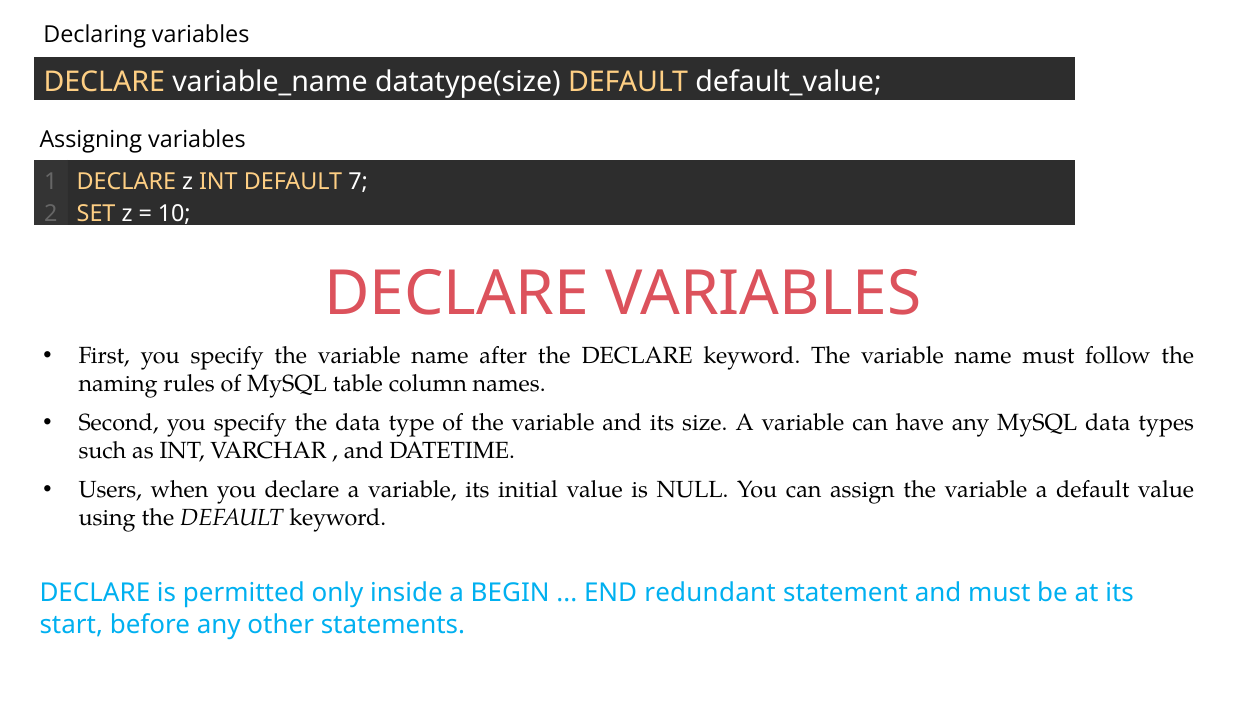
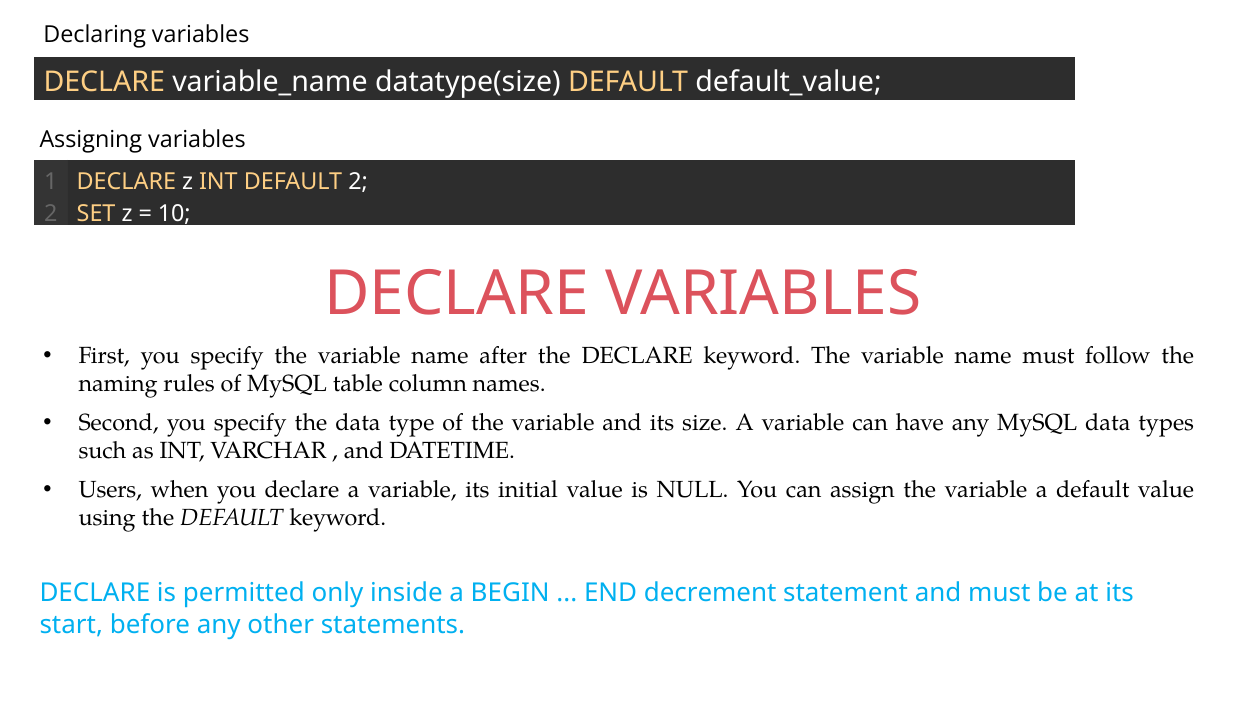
DEFAULT 7: 7 -> 2
redundant: redundant -> decrement
